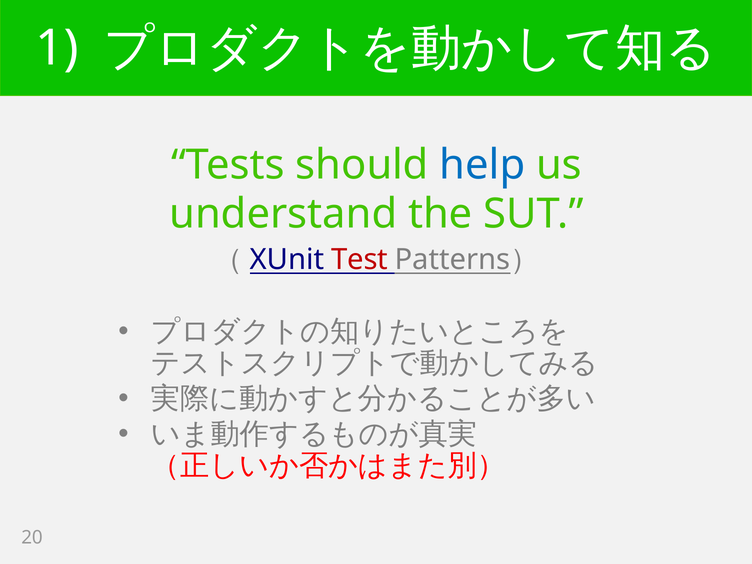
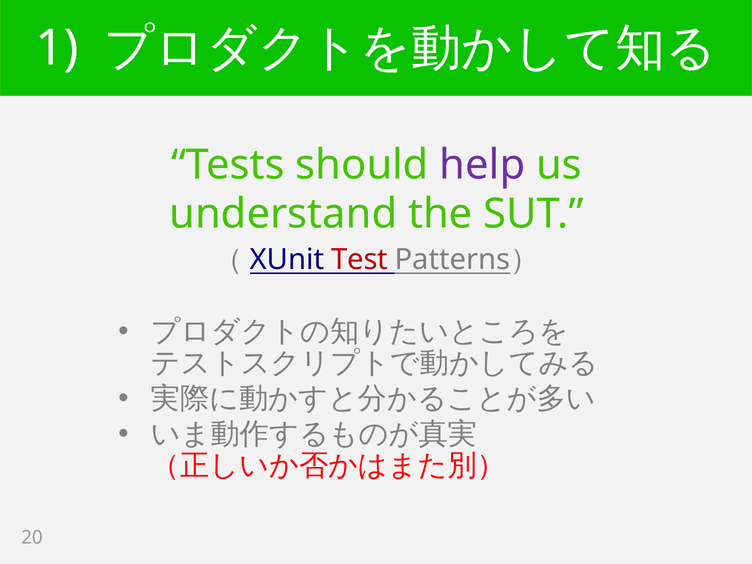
help colour: blue -> purple
